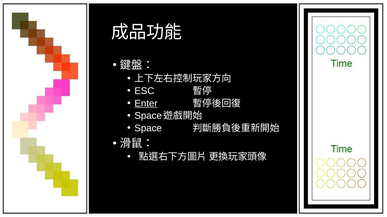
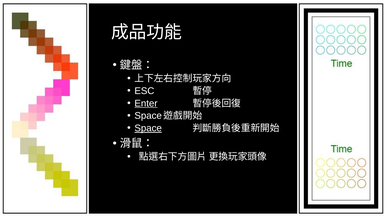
Space underline: none -> present
